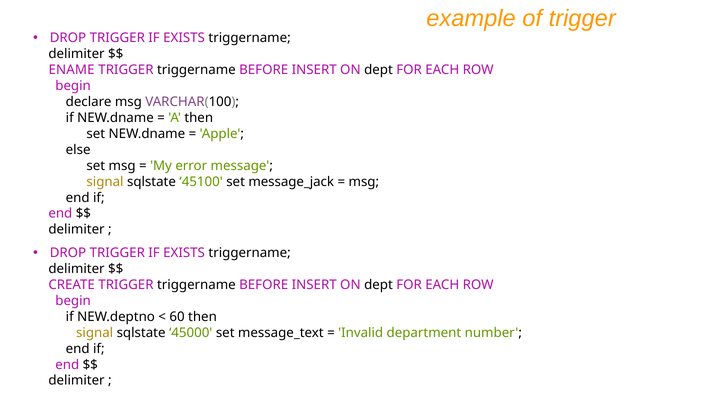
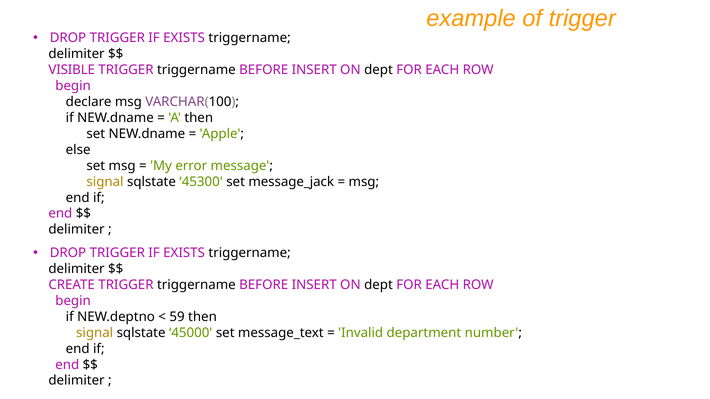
ENAME: ENAME -> VISIBLE
45100: 45100 -> 45300
60: 60 -> 59
